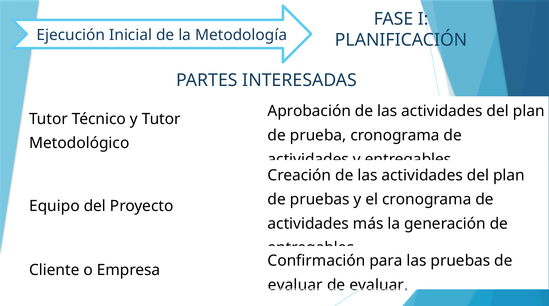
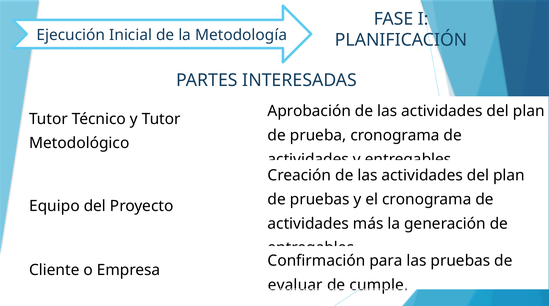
evaluar at (379, 285): evaluar -> cumple
